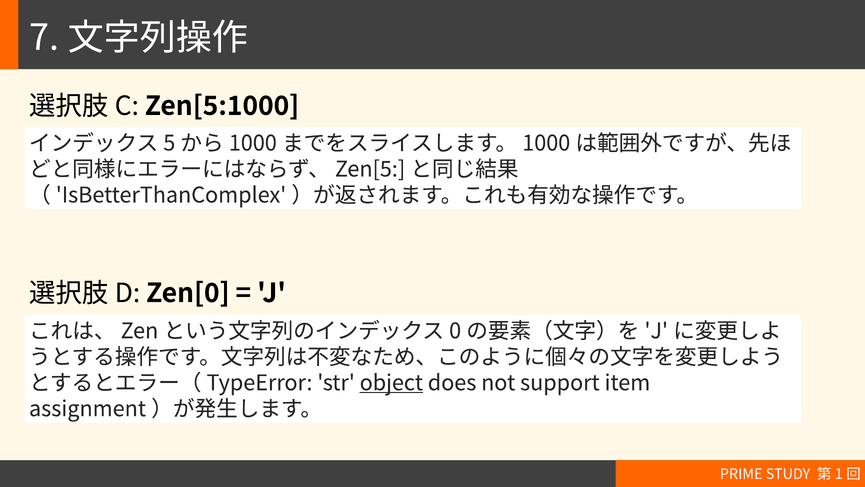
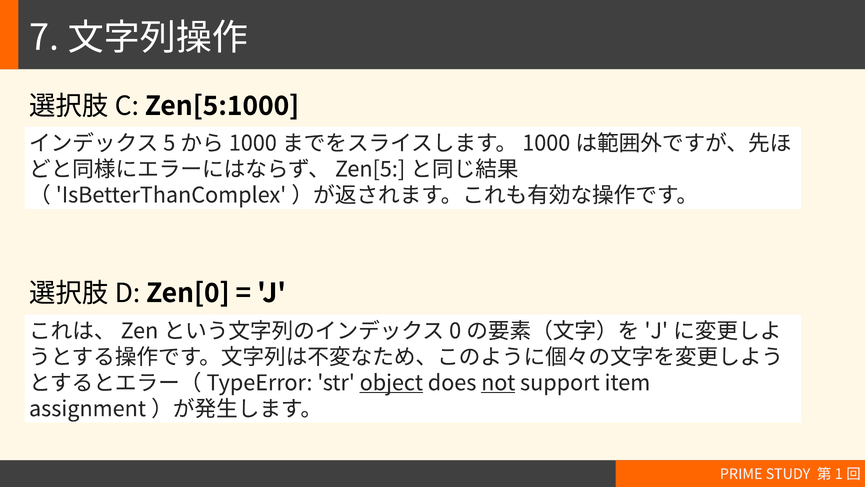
not underline: none -> present
